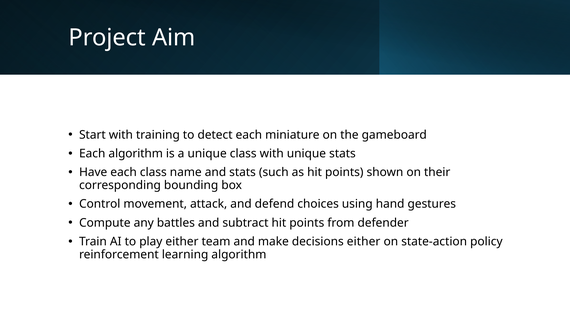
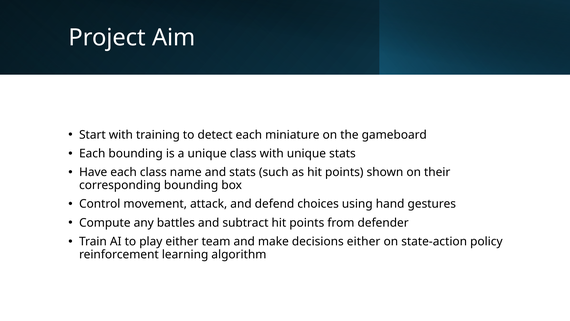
Each algorithm: algorithm -> bounding
